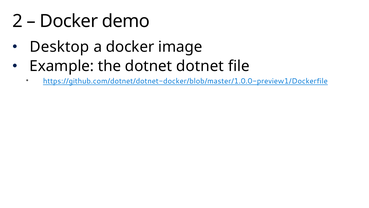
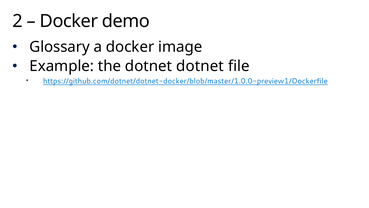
Desktop: Desktop -> Glossary
